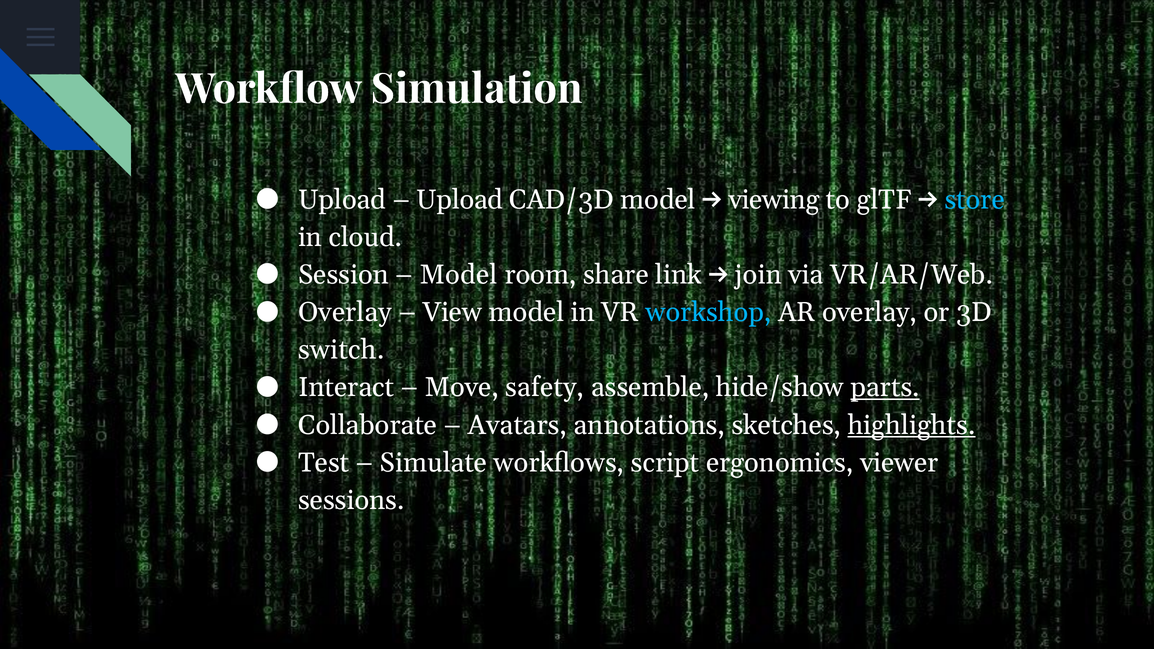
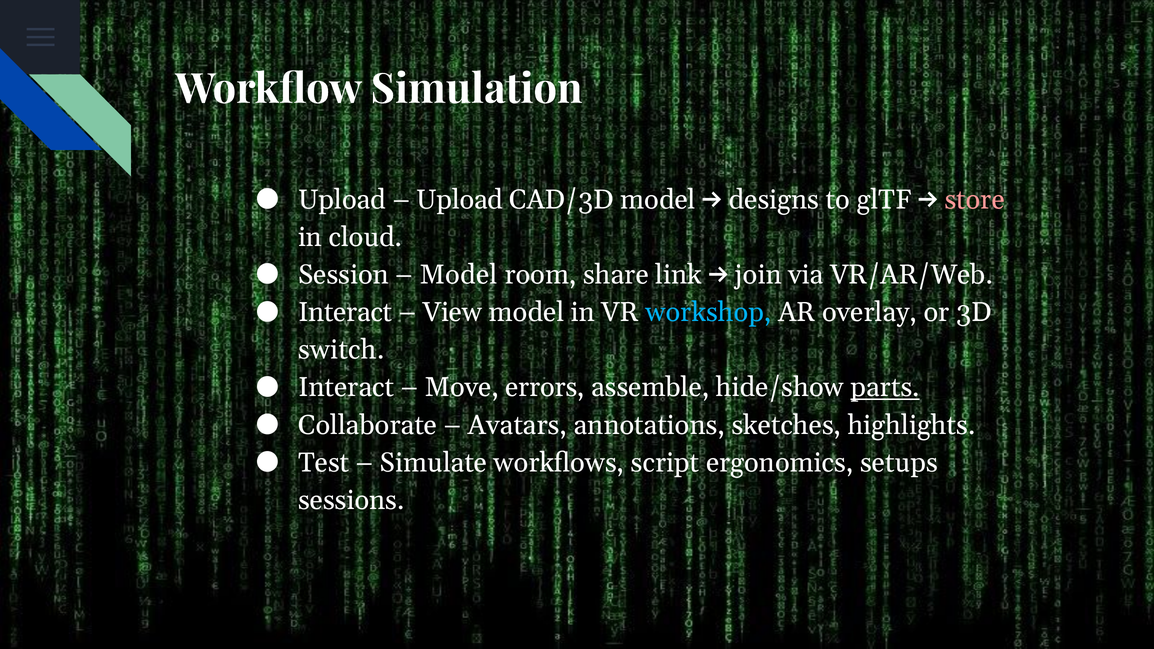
viewing: viewing -> designs
store colour: light blue -> pink
Overlay at (345, 312): Overlay -> Interact
safety: safety -> errors
highlights underline: present -> none
viewer: viewer -> setups
